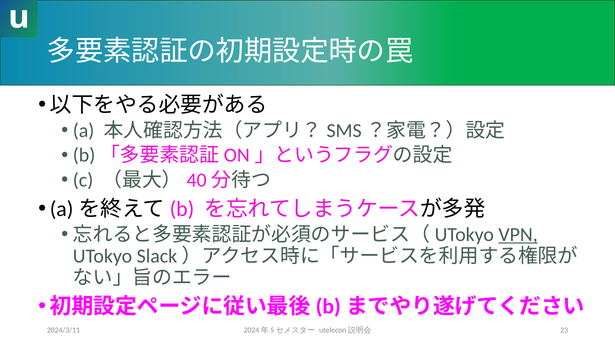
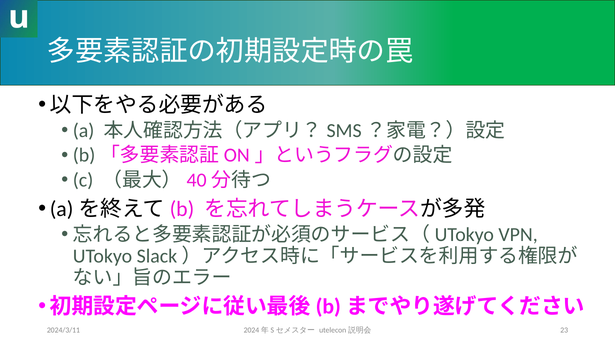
VPN underline: present -> none
